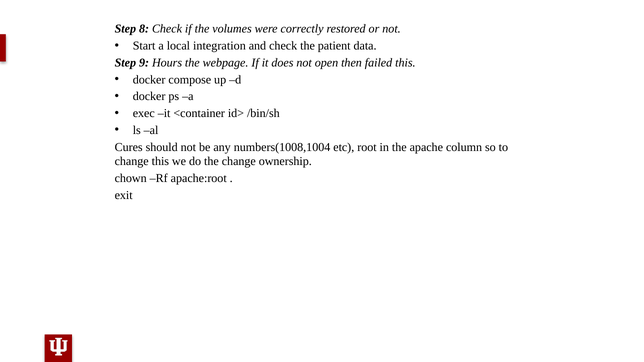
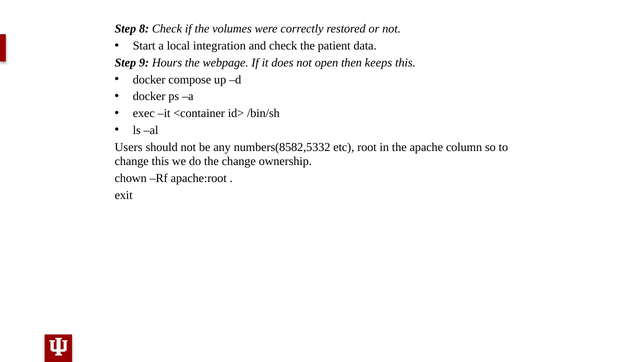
failed: failed -> keeps
Cures: Cures -> Users
numbers(1008,1004: numbers(1008,1004 -> numbers(8582,5332
